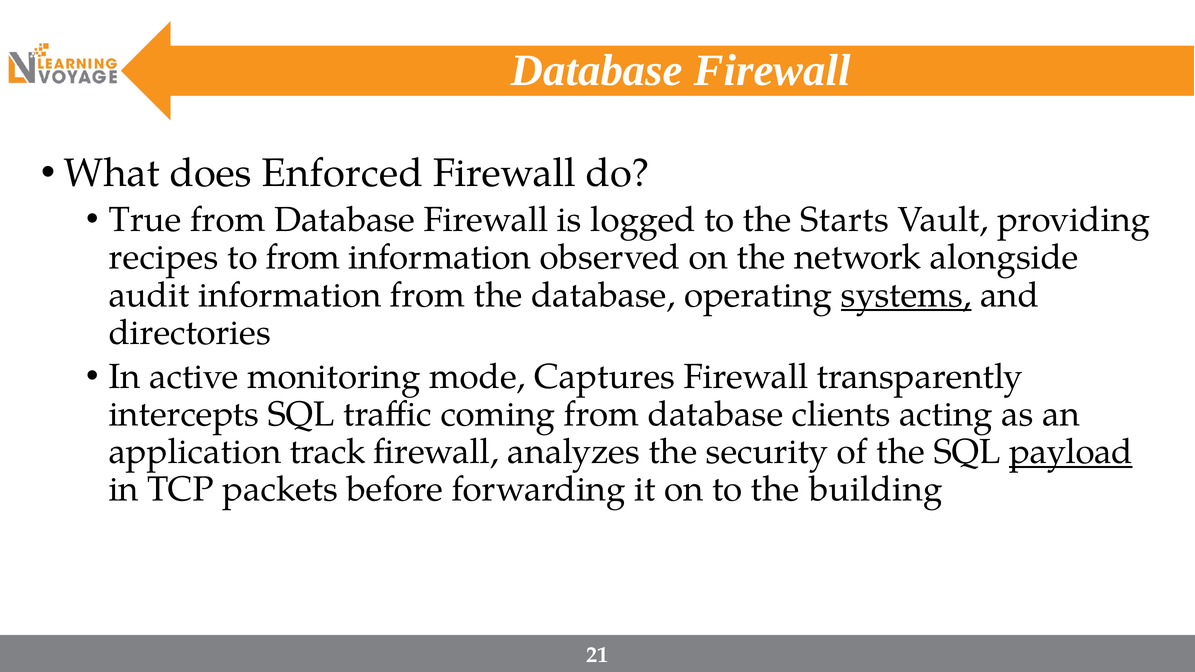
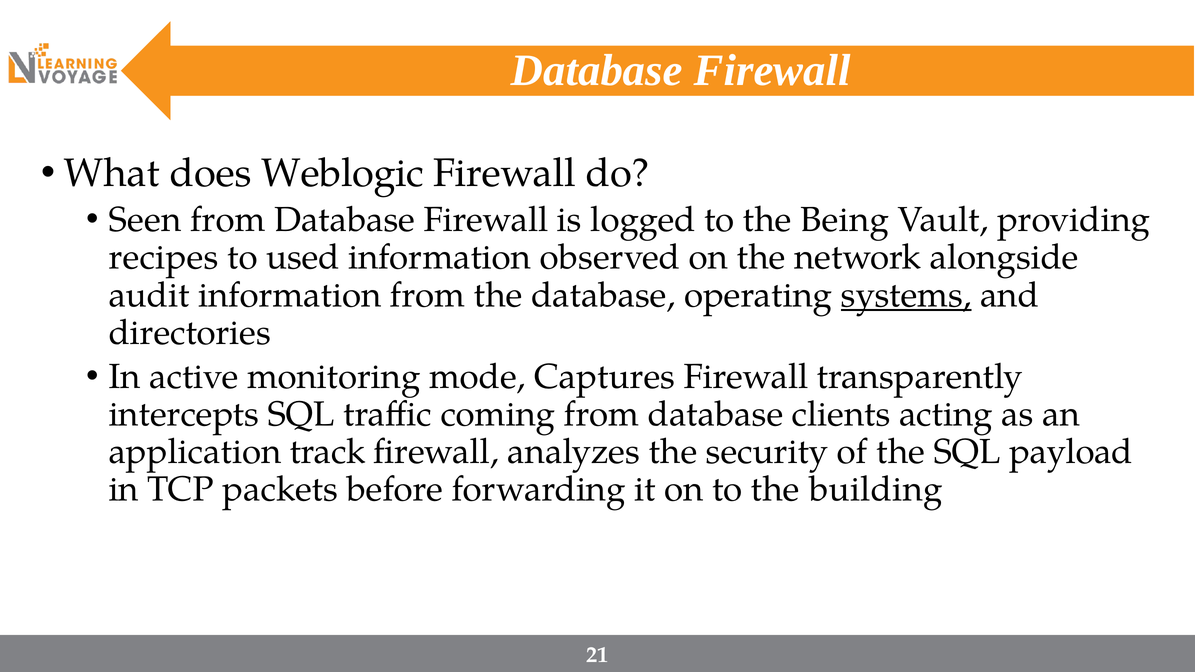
Enforced: Enforced -> Weblogic
True: True -> Seen
Starts: Starts -> Being
to from: from -> used
payload underline: present -> none
